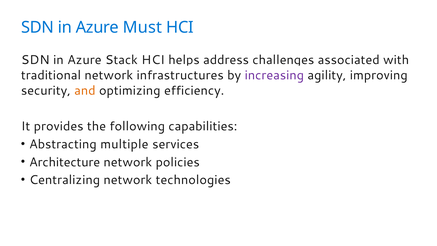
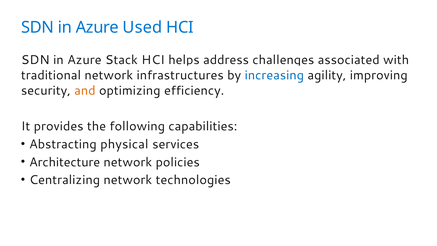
Must: Must -> Used
increasing colour: purple -> blue
multiple: multiple -> physical
